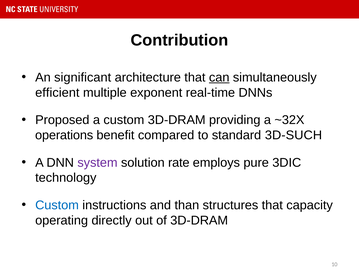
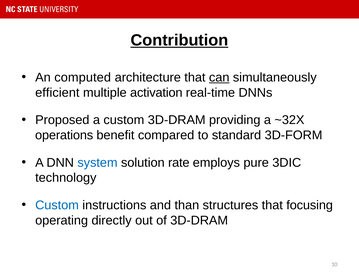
Contribution underline: none -> present
significant: significant -> computed
exponent: exponent -> activation
3D-SUCH: 3D-SUCH -> 3D-FORM
system colour: purple -> blue
capacity: capacity -> focusing
